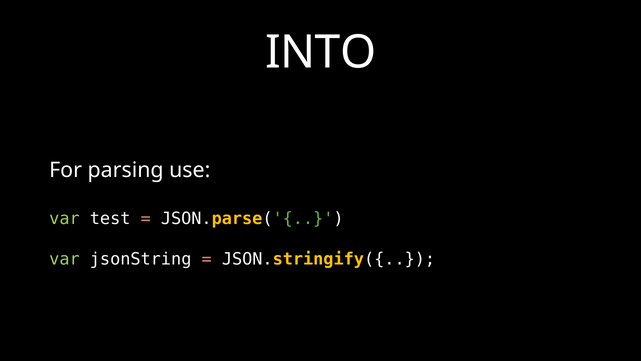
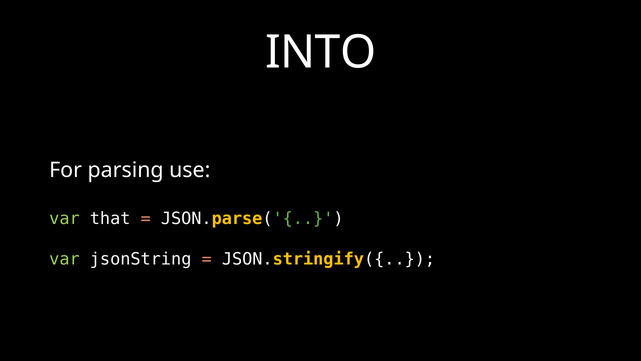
test: test -> that
